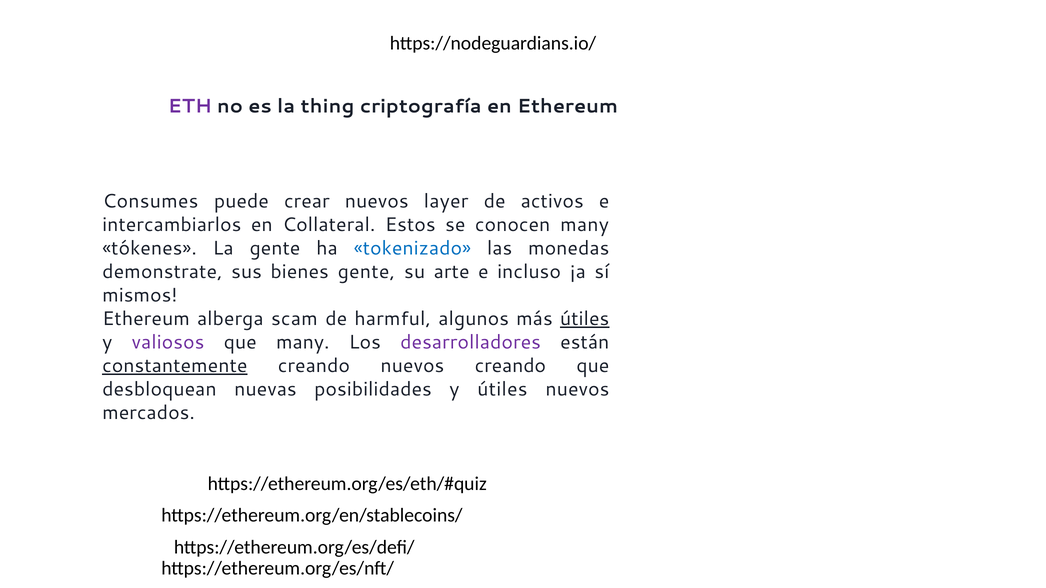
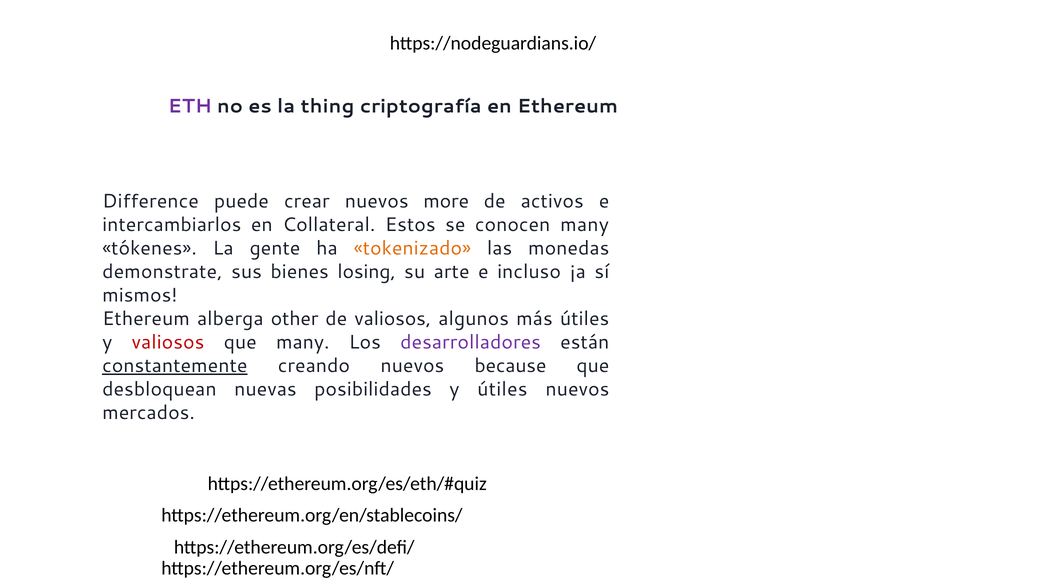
Consumes: Consumes -> Difference
layer: layer -> more
tokenizado colour: blue -> orange
bienes gente: gente -> losing
scam: scam -> other
de harmful: harmful -> valiosos
útiles at (585, 319) underline: present -> none
valiosos at (168, 343) colour: purple -> red
nuevos creando: creando -> because
